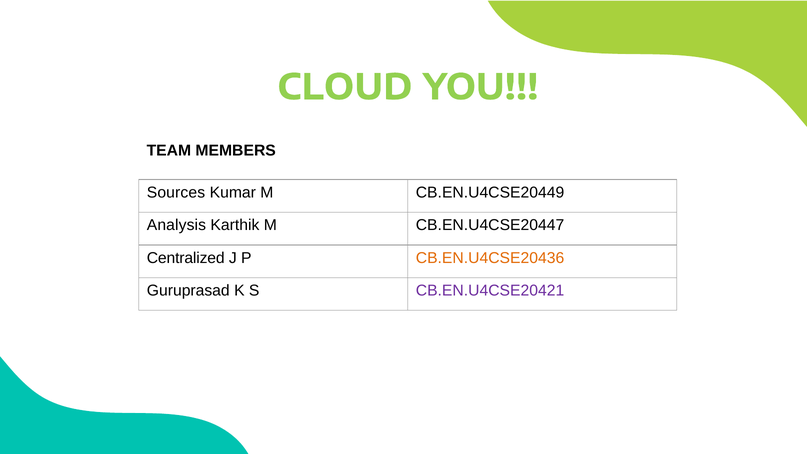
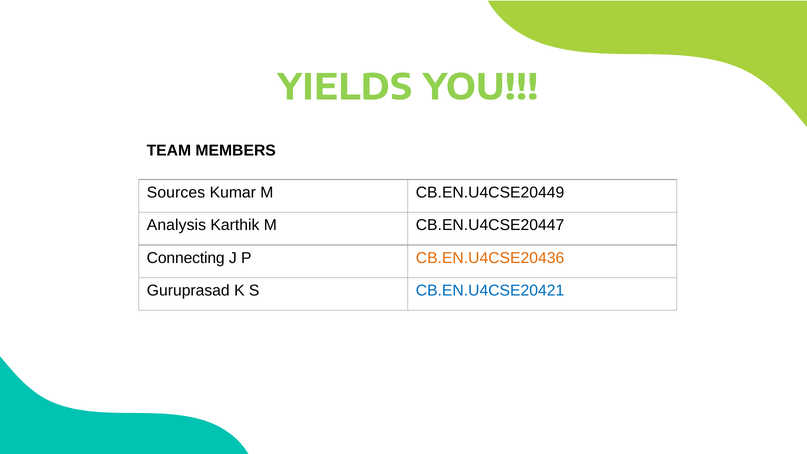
CLOUD: CLOUD -> YIELDS
Centralized: Centralized -> Connecting
CB.EN.U4CSE20421 colour: purple -> blue
